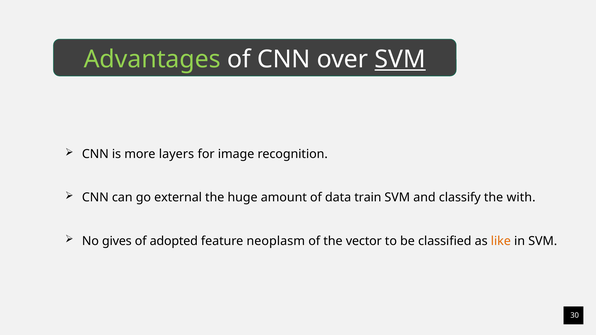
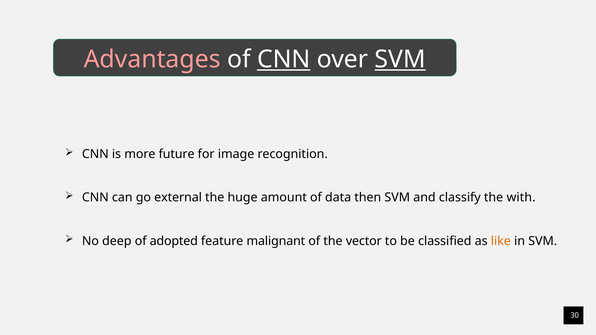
Advantages colour: light green -> pink
CNN at (284, 59) underline: none -> present
layers: layers -> future
train: train -> then
gives: gives -> deep
neoplasm: neoplasm -> malignant
